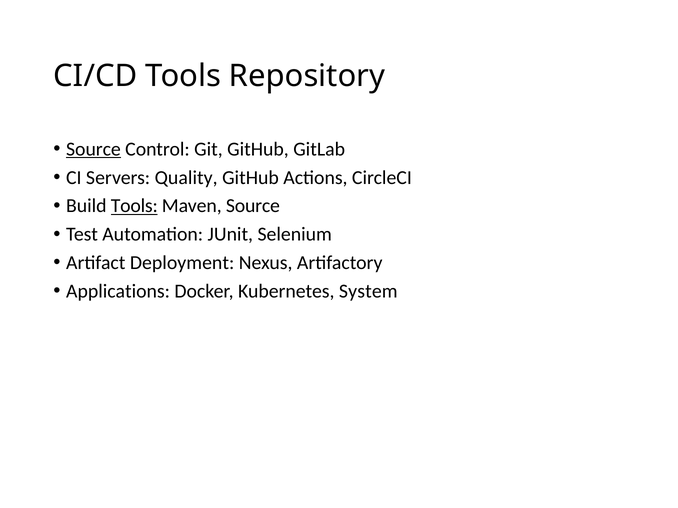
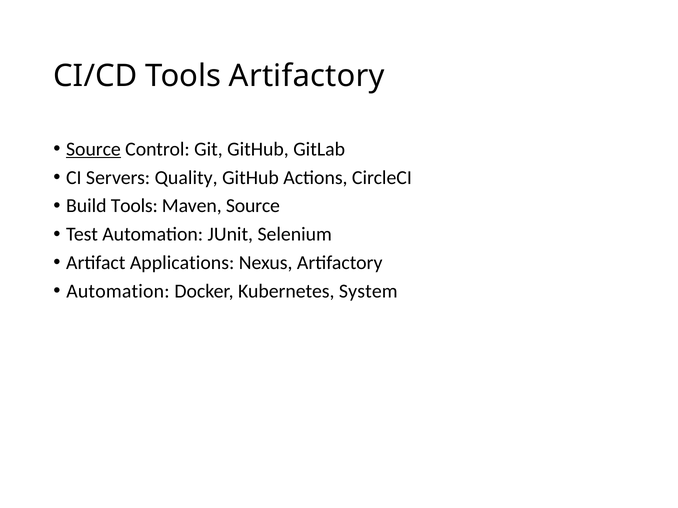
Tools Repository: Repository -> Artifactory
Tools at (134, 206) underline: present -> none
Deployment: Deployment -> Applications
Applications at (118, 291): Applications -> Automation
